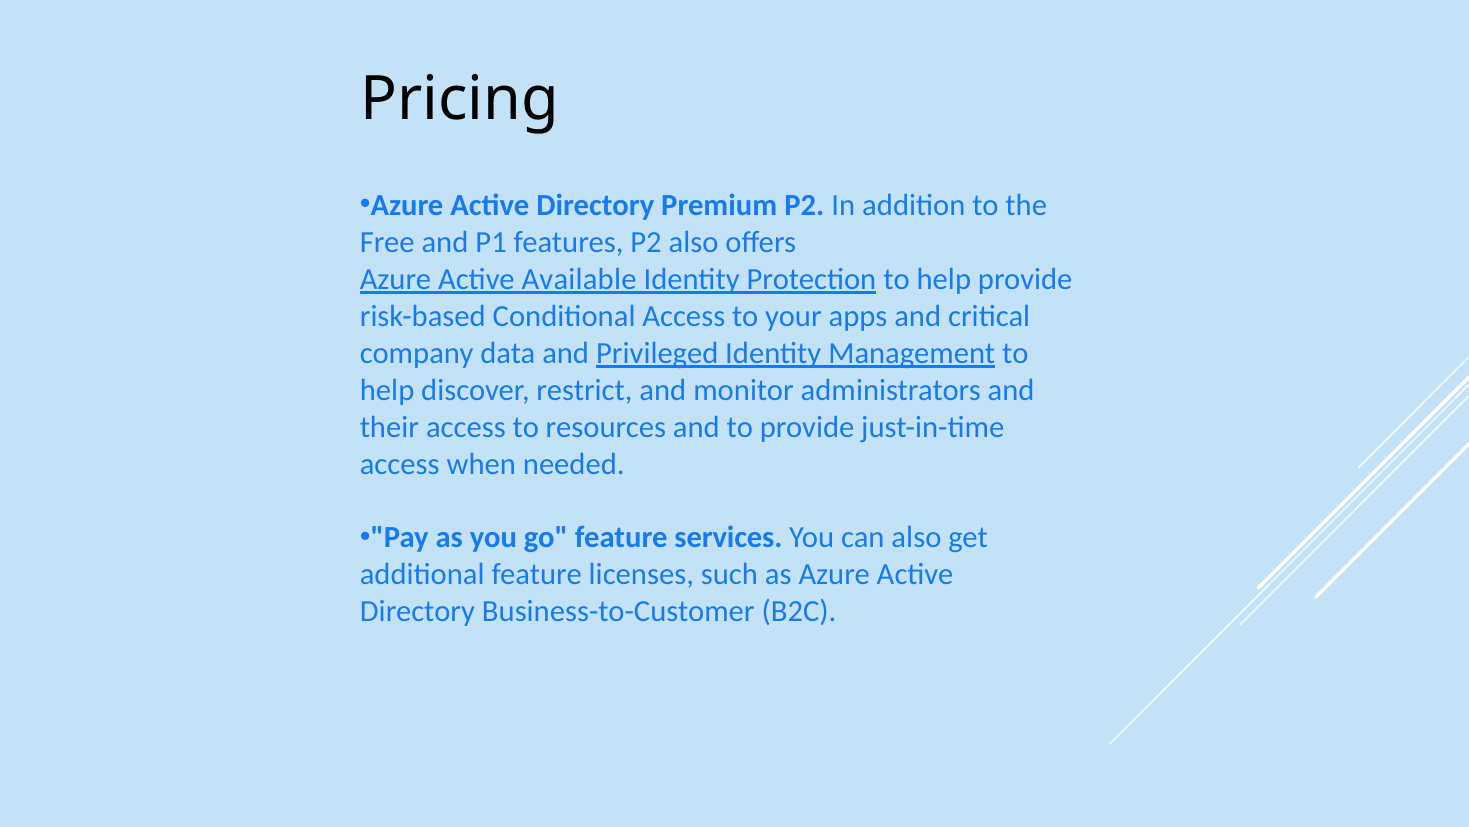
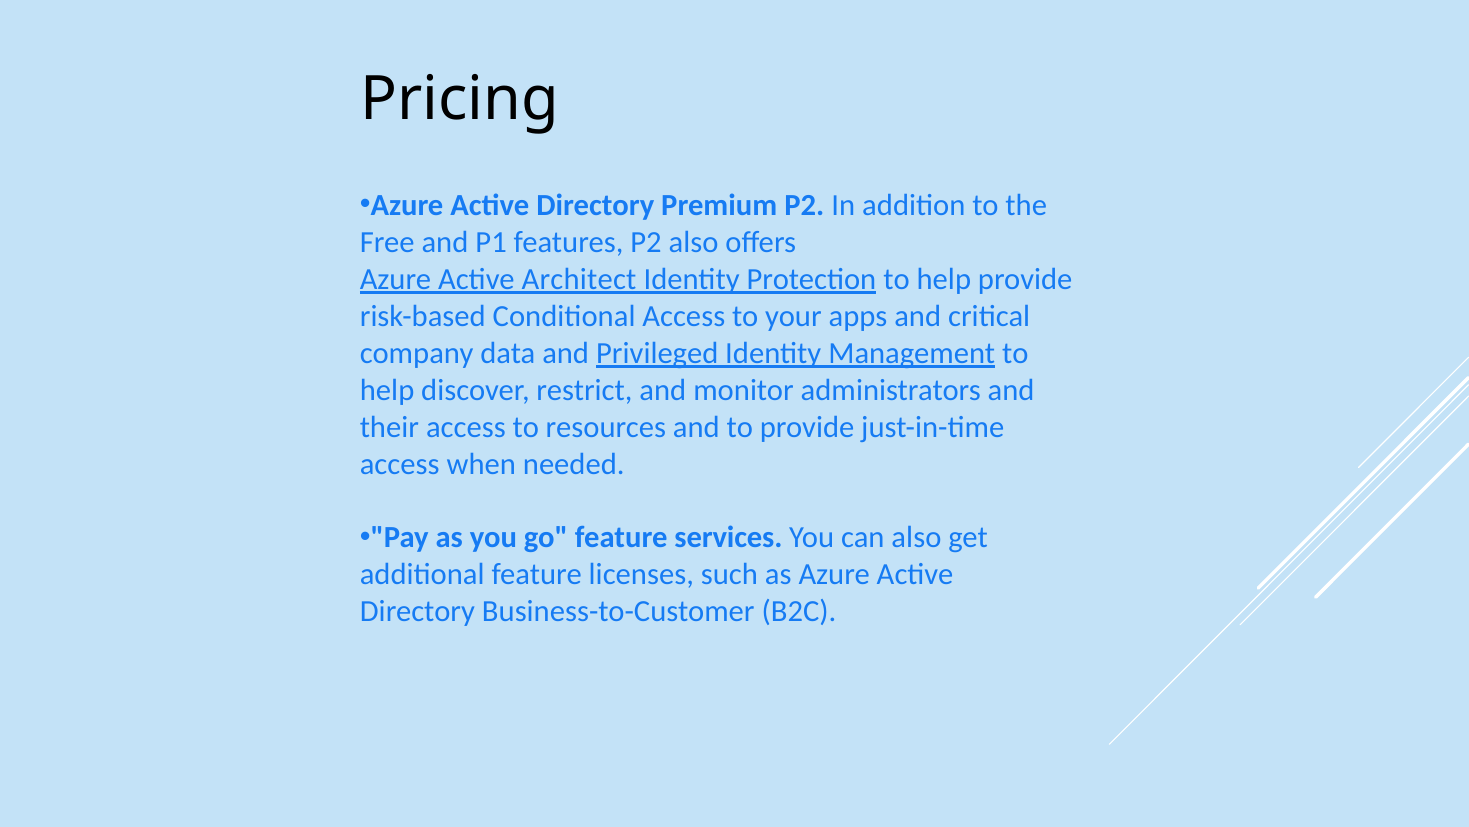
Available: Available -> Architect
